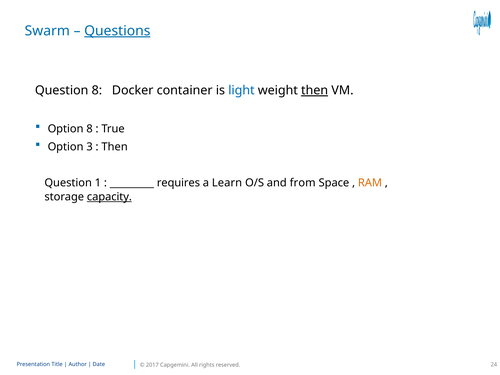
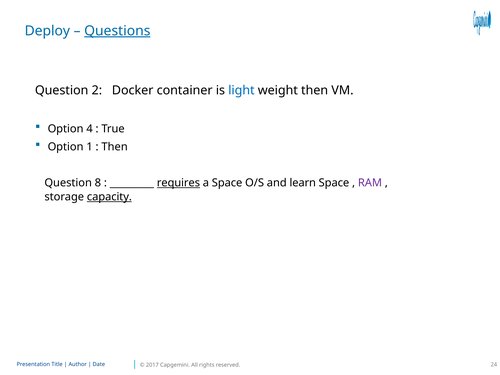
Swarm: Swarm -> Deploy
Question 8: 8 -> 2
then at (315, 90) underline: present -> none
Option 8: 8 -> 4
3: 3 -> 1
1: 1 -> 8
requires underline: none -> present
a Learn: Learn -> Space
from: from -> learn
RAM colour: orange -> purple
